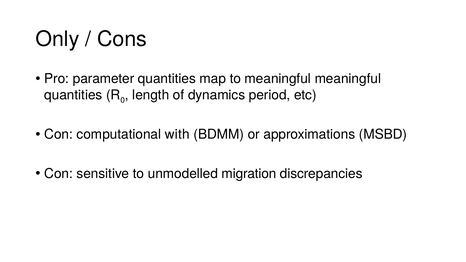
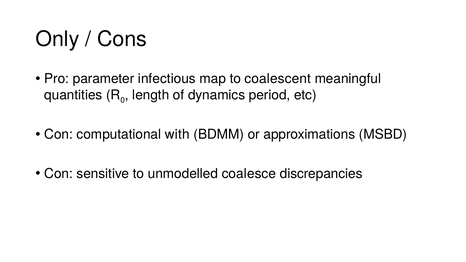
parameter quantities: quantities -> infectious
to meaningful: meaningful -> coalescent
migration: migration -> coalesce
